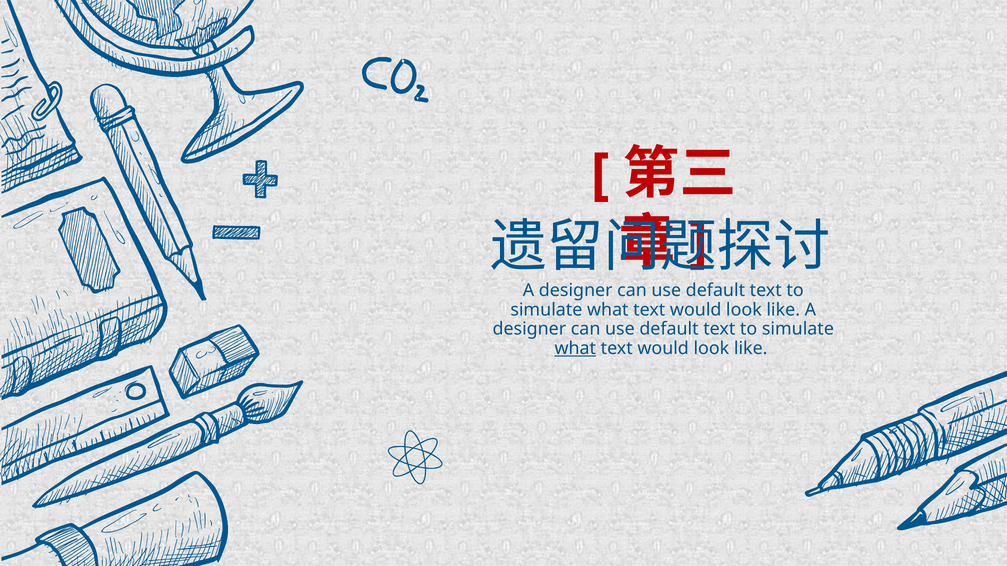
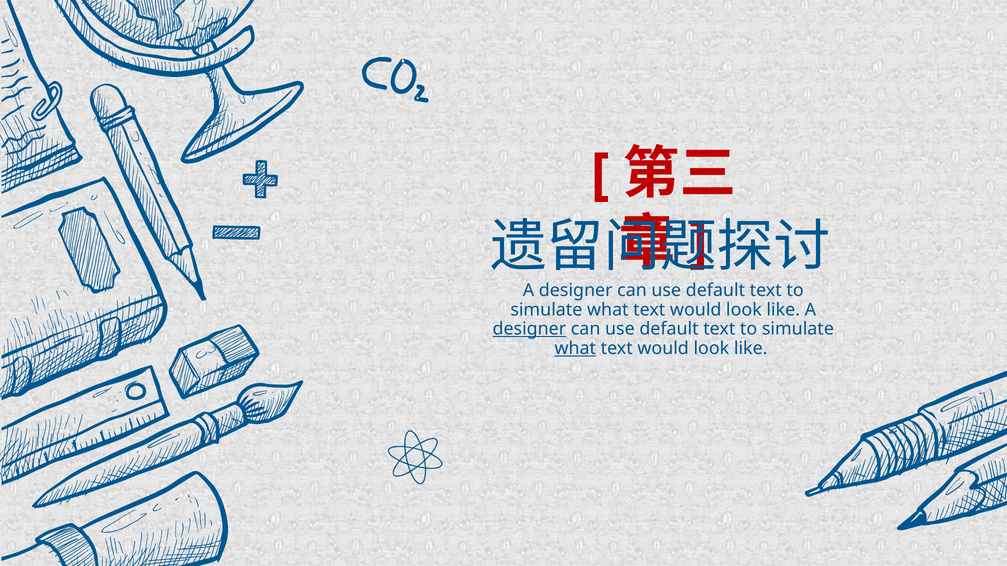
designer at (529, 329) underline: none -> present
